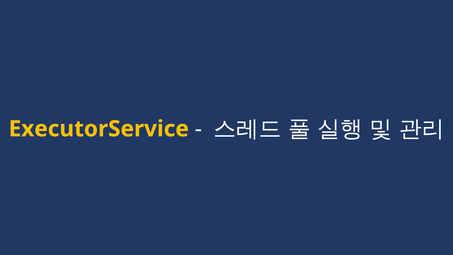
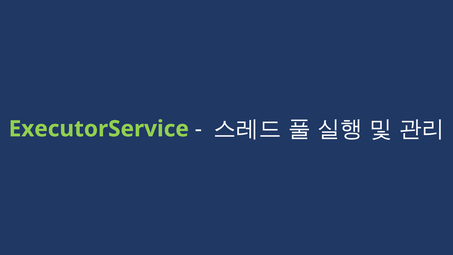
ExecutorService colour: yellow -> light green
